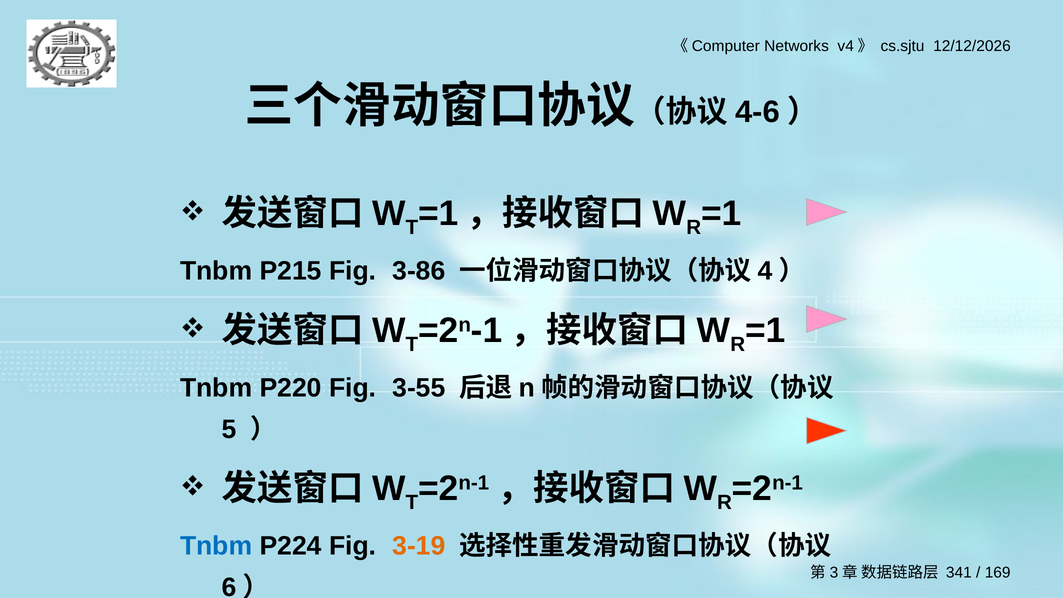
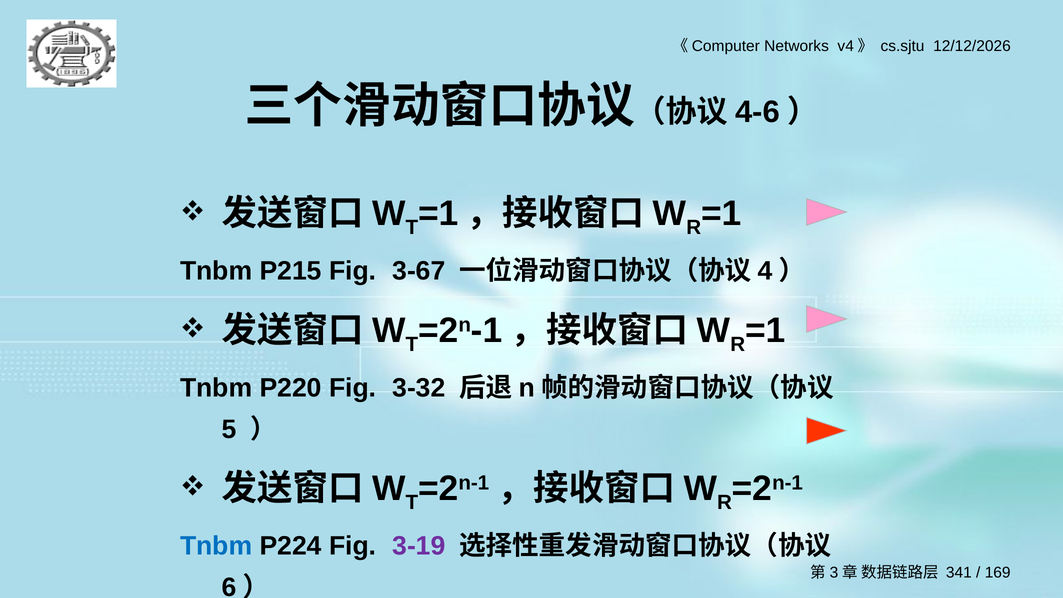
3-86: 3-86 -> 3-67
3-55: 3-55 -> 3-32
3-19 colour: orange -> purple
